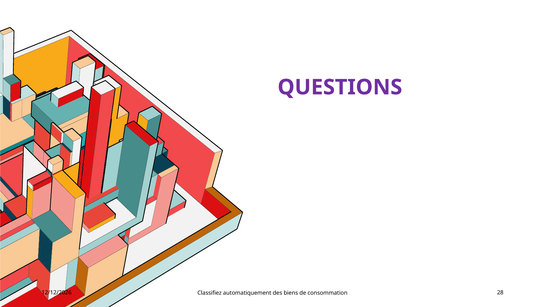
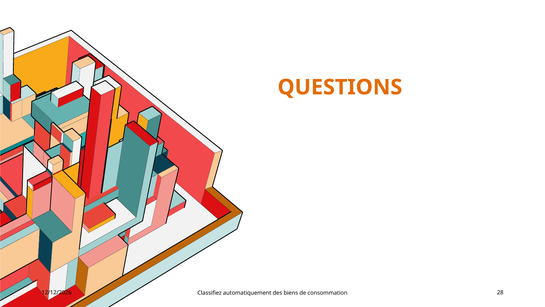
QUESTIONS colour: purple -> orange
